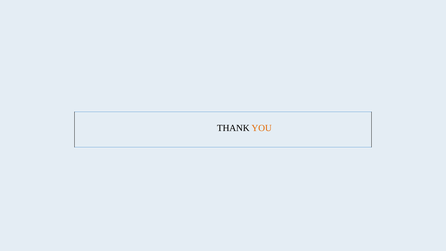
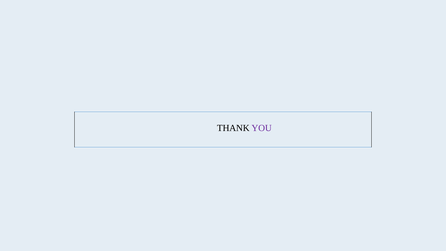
YOU colour: orange -> purple
